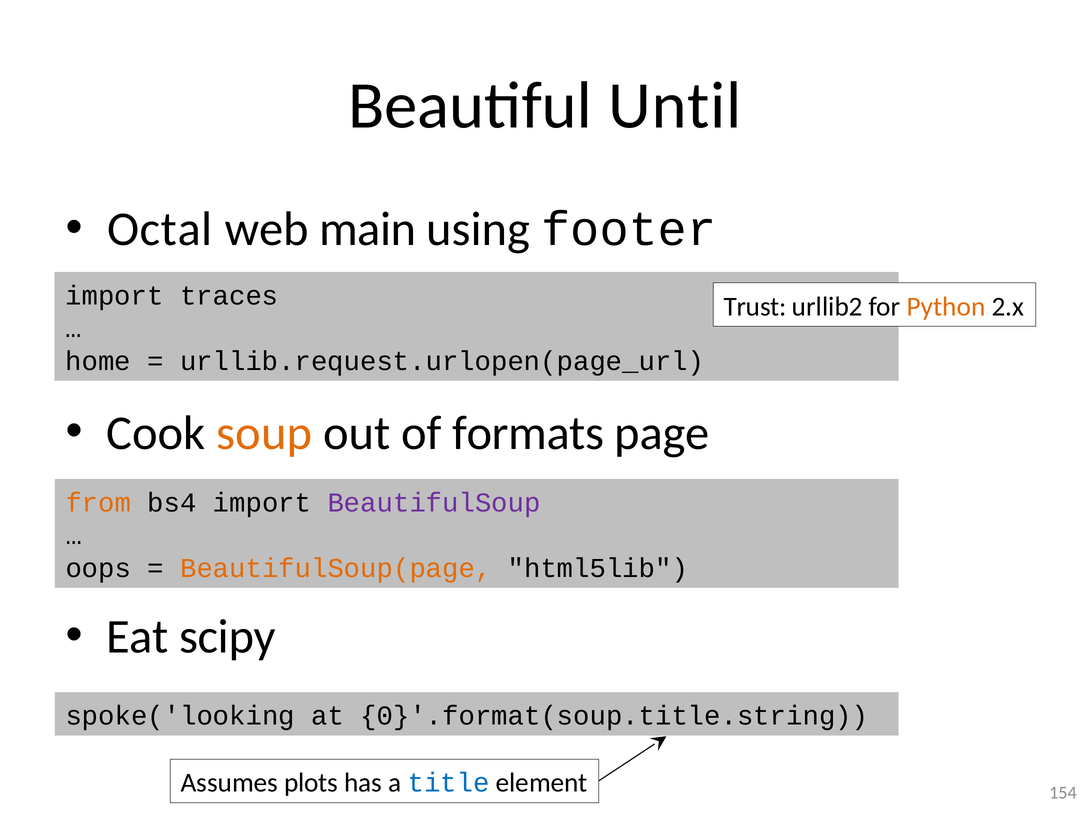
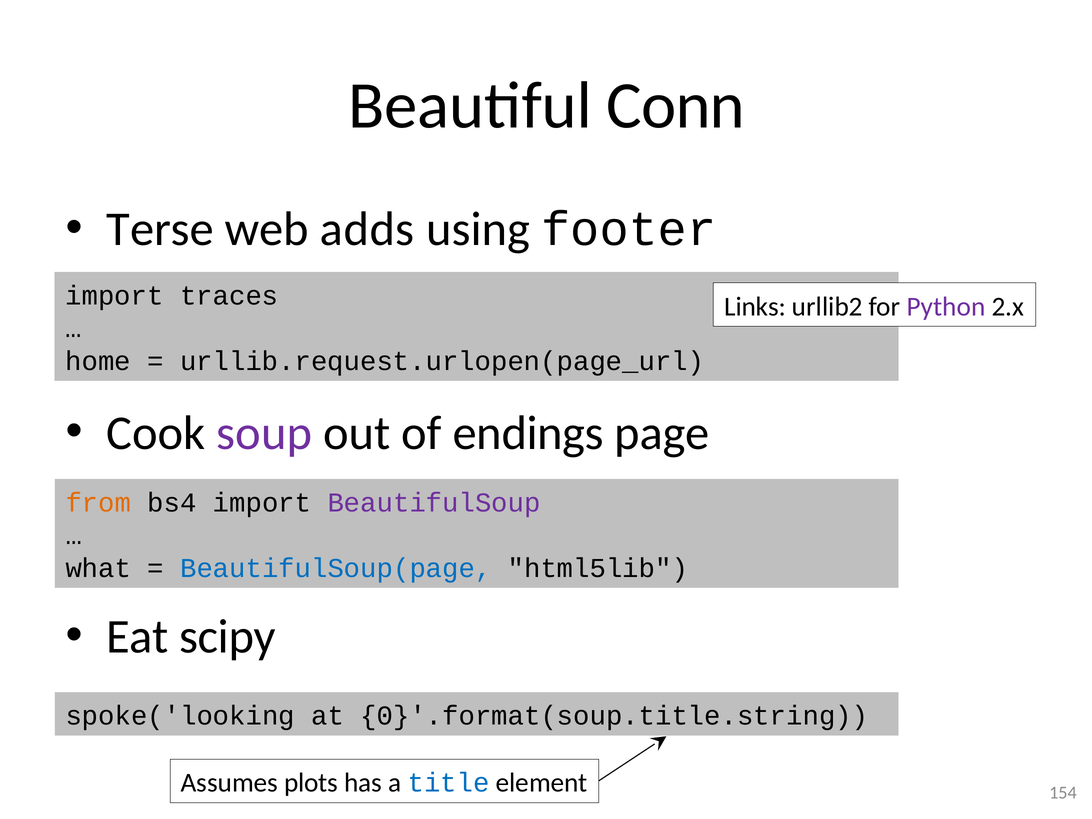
Until: Until -> Conn
Octal: Octal -> Terse
main: main -> adds
Trust: Trust -> Links
Python colour: orange -> purple
soup colour: orange -> purple
formats: formats -> endings
oops: oops -> what
BeautifulSoup(page colour: orange -> blue
